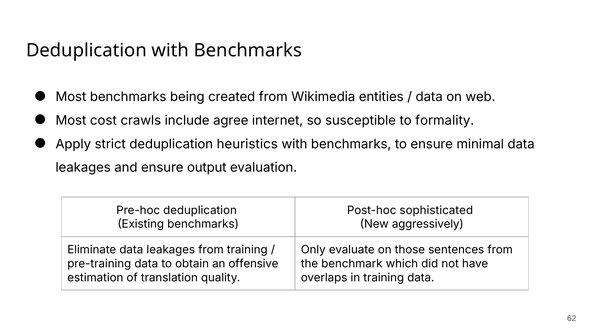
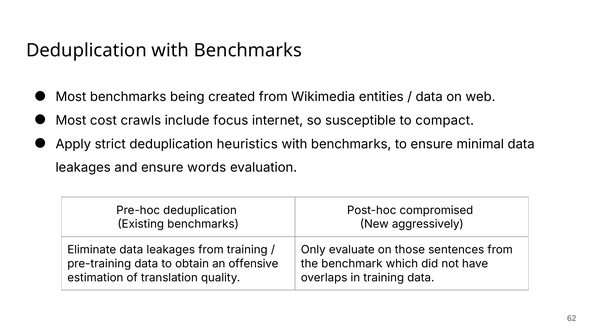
agree: agree -> focus
formality: formality -> compact
output: output -> words
sophisticated: sophisticated -> compromised
